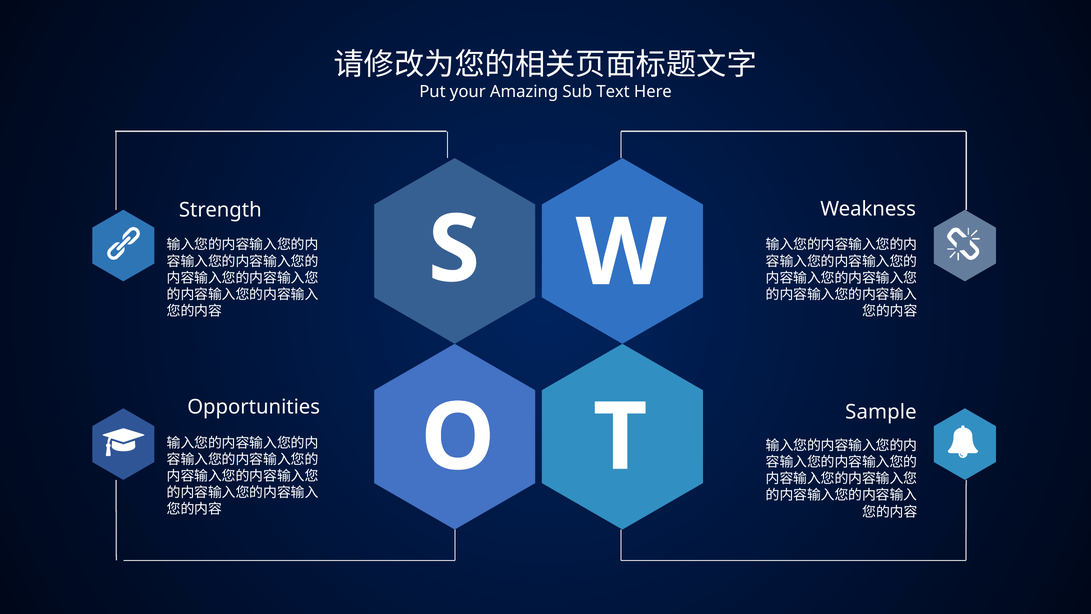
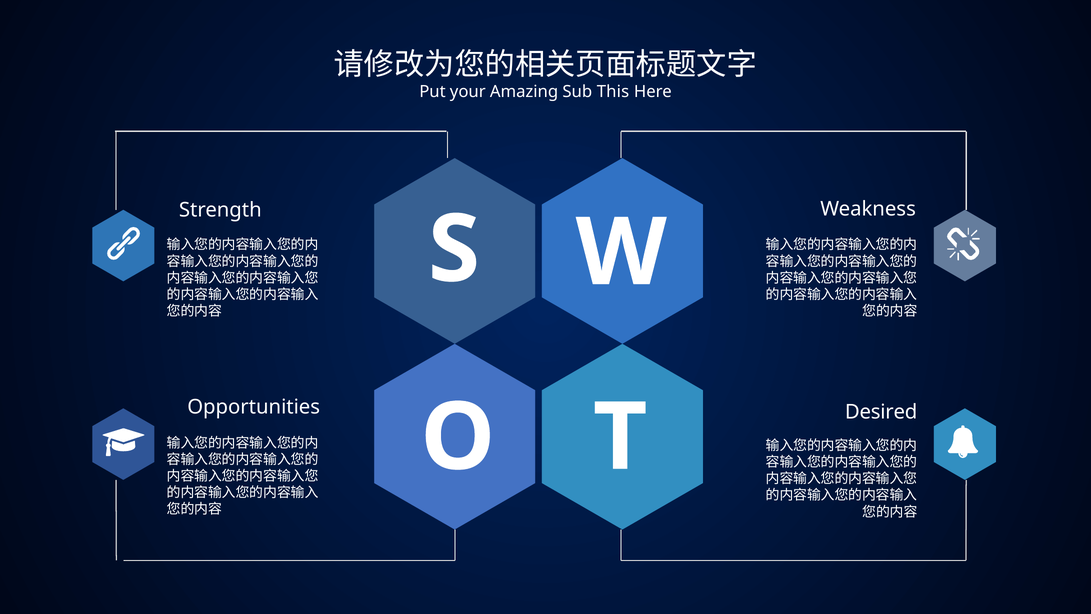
Text: Text -> This
Sample: Sample -> Desired
